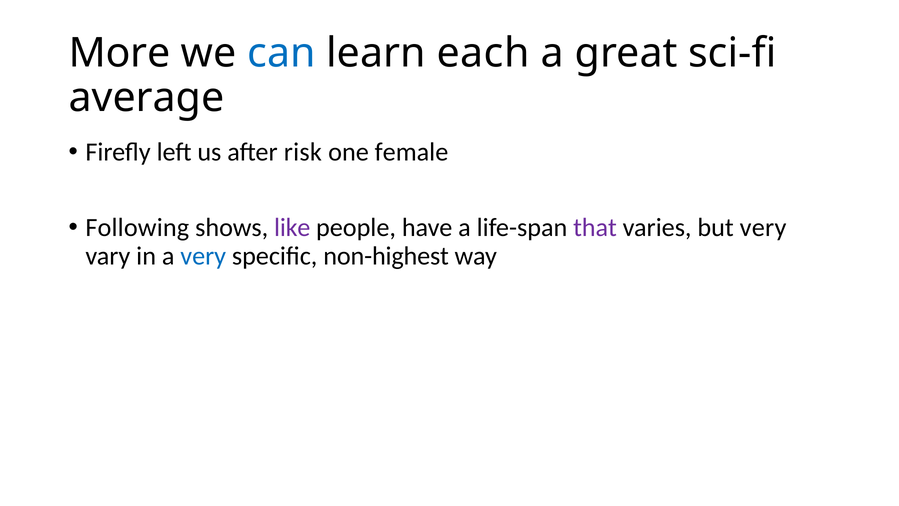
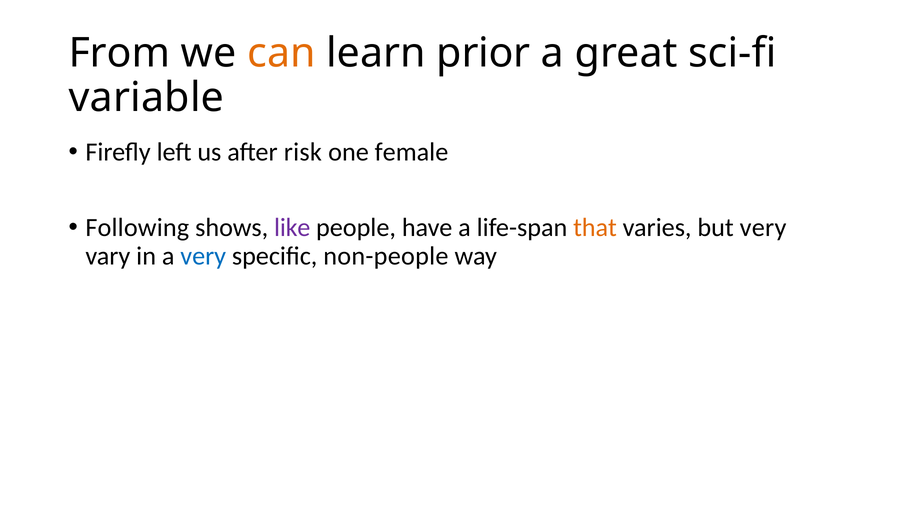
More: More -> From
can colour: blue -> orange
each: each -> prior
average: average -> variable
that colour: purple -> orange
non-highest: non-highest -> non-people
